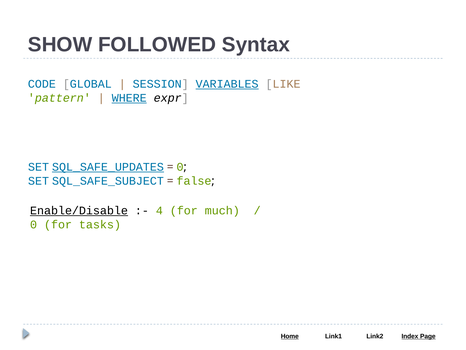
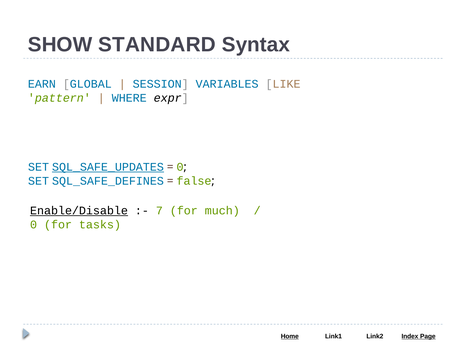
FOLLOWED: FOLLOWED -> STANDARD
CODE: CODE -> EARN
VARIABLES underline: present -> none
WHERE underline: present -> none
SQL_SAFE_SUBJECT: SQL_SAFE_SUBJECT -> SQL_SAFE_DEFINES
4: 4 -> 7
